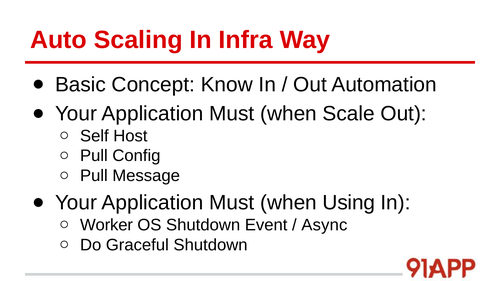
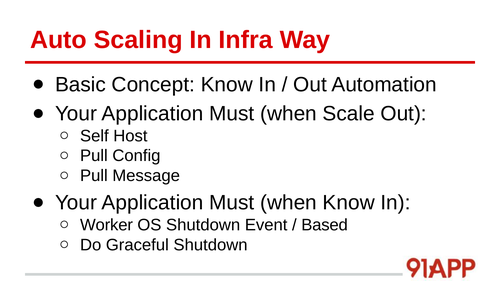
when Using: Using -> Know
Async: Async -> Based
